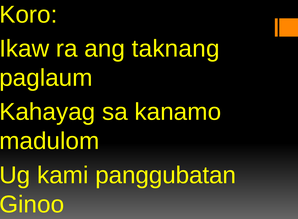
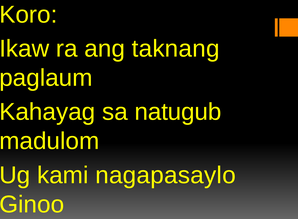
kanamo: kanamo -> natugub
panggubatan: panggubatan -> nagapasaylo
